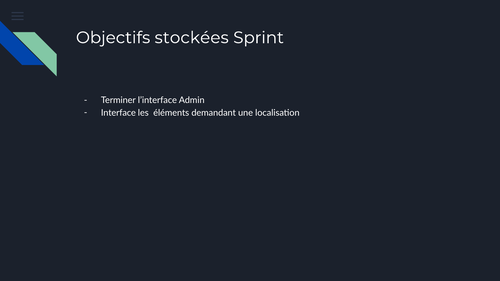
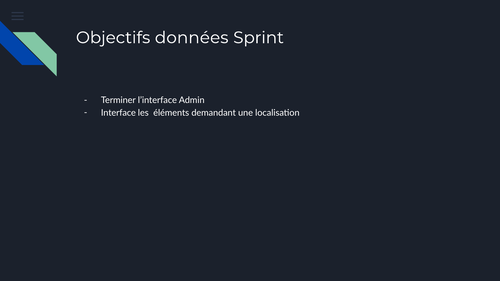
stockées: stockées -> données
